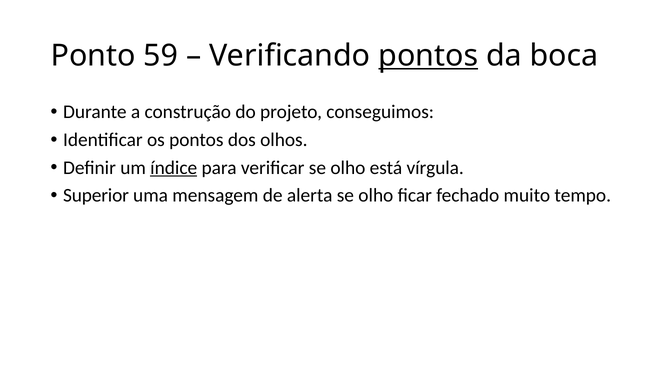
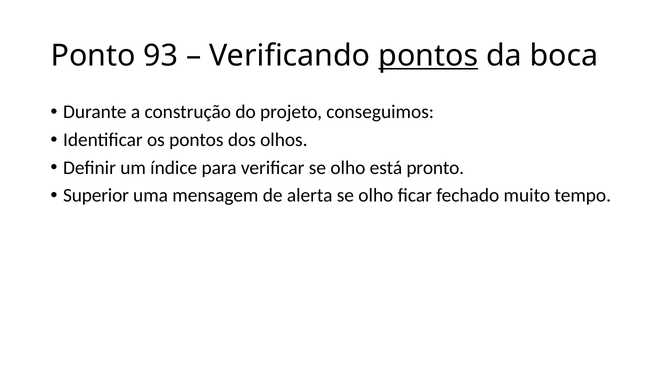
59: 59 -> 93
índice underline: present -> none
vírgula: vírgula -> pronto
